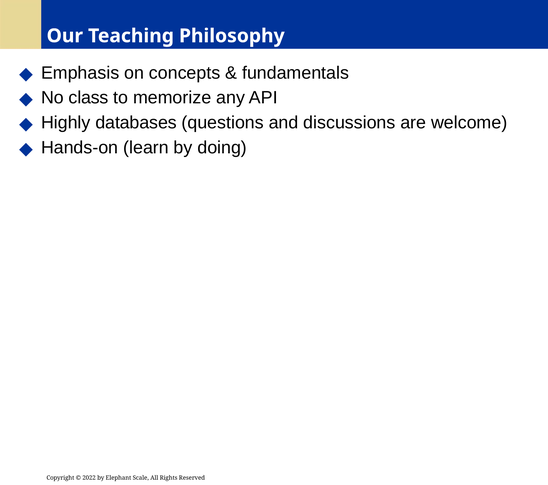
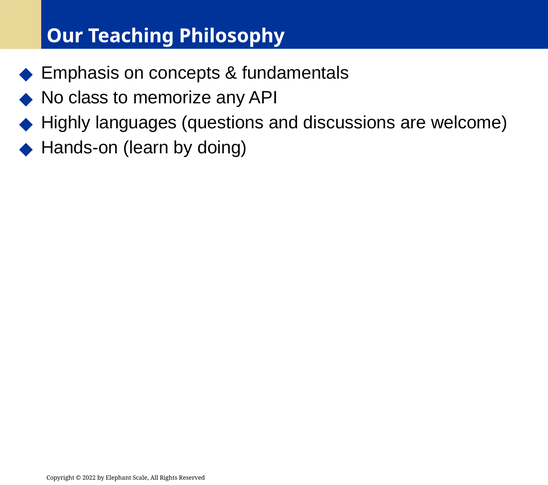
databases: databases -> languages
